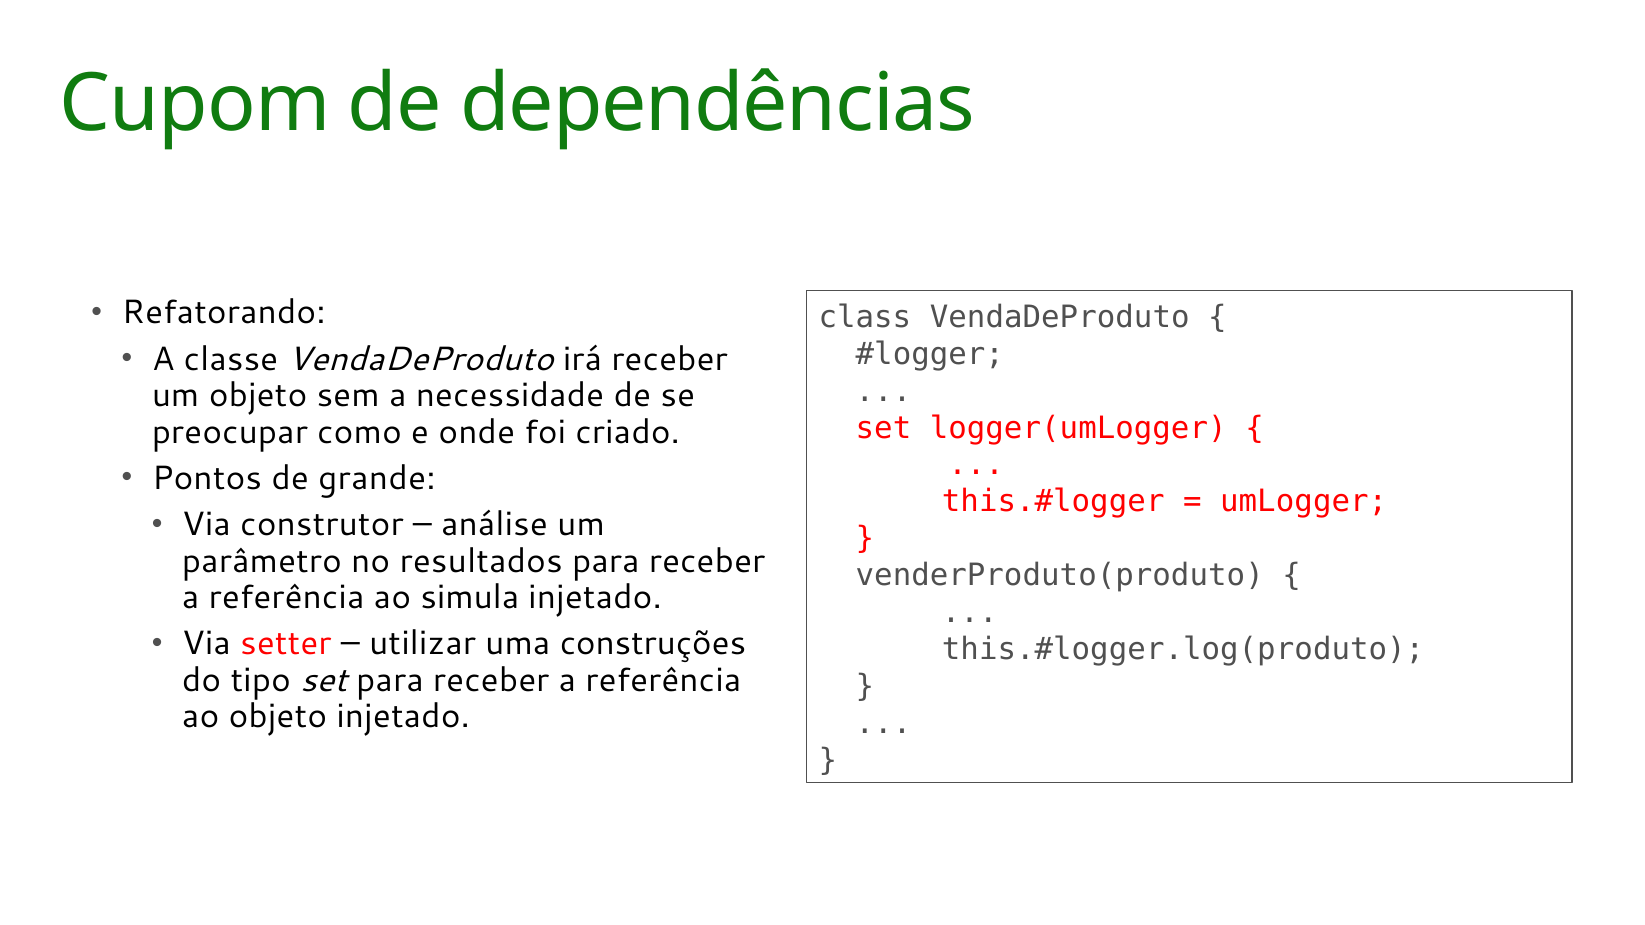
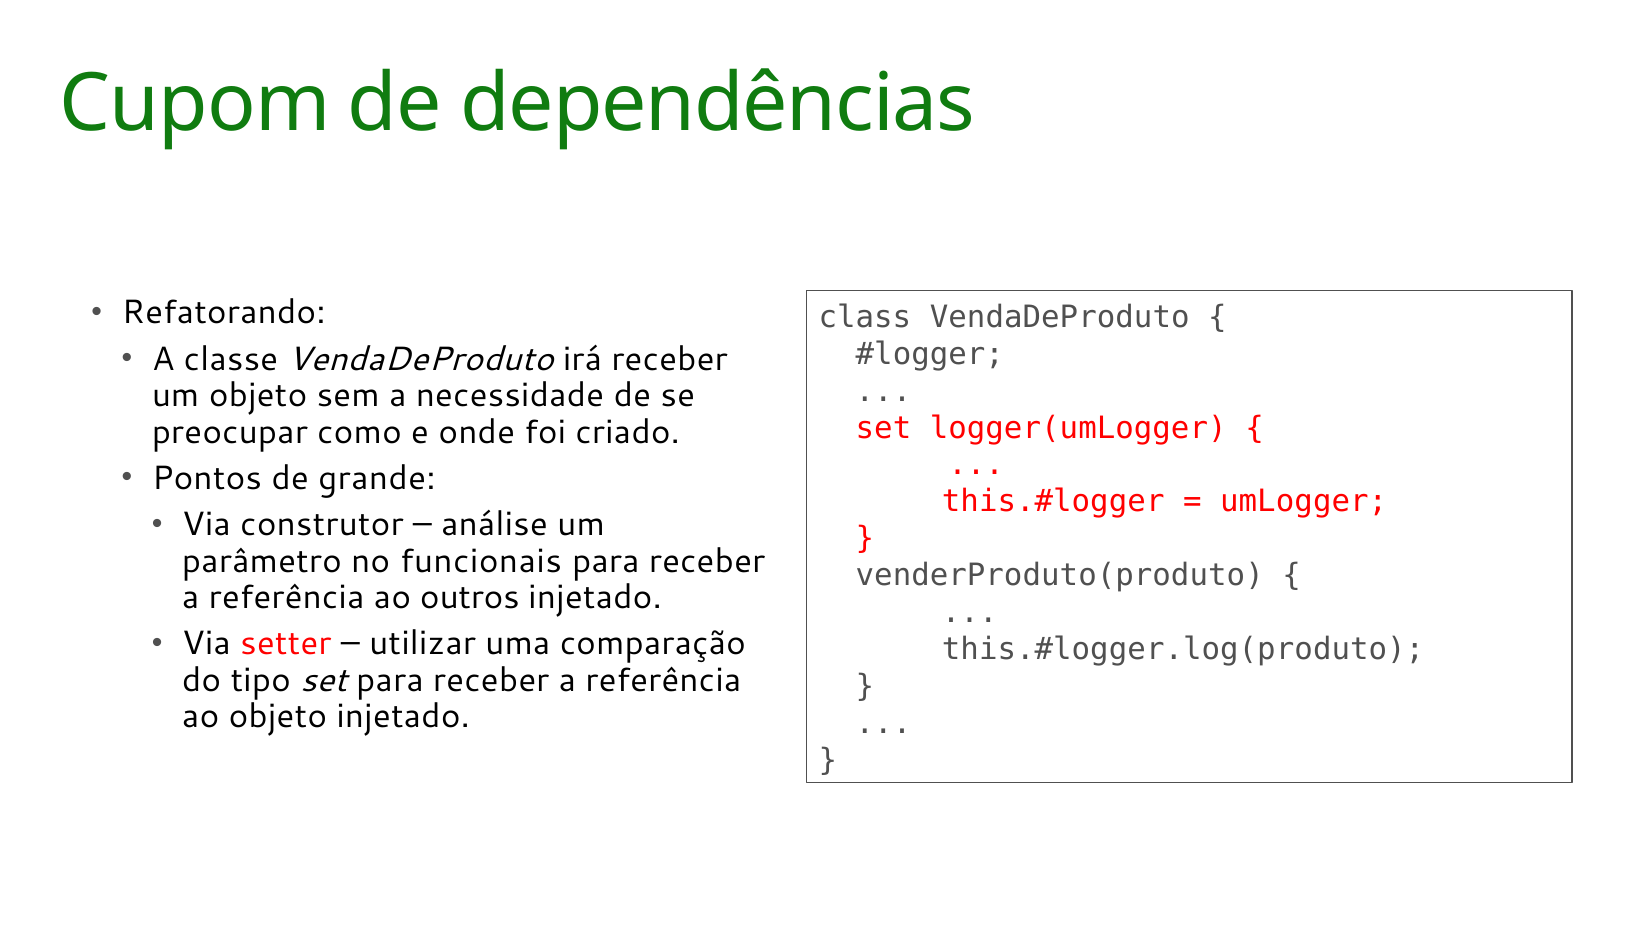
resultados: resultados -> funcionais
simula: simula -> outros
construções: construções -> comparação
